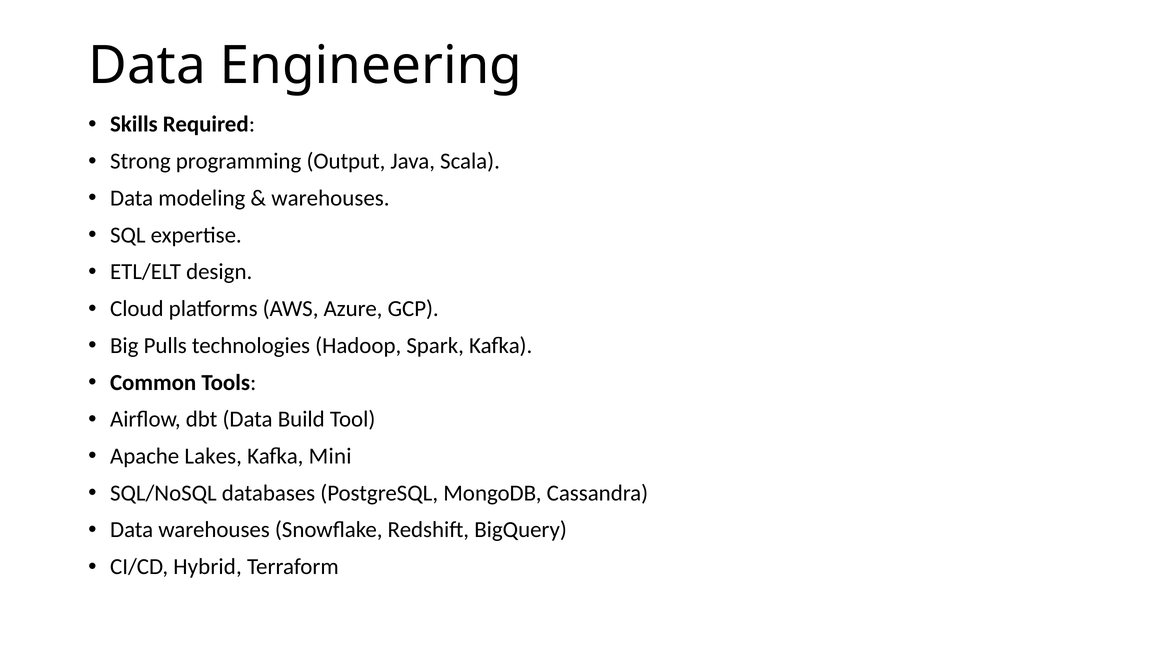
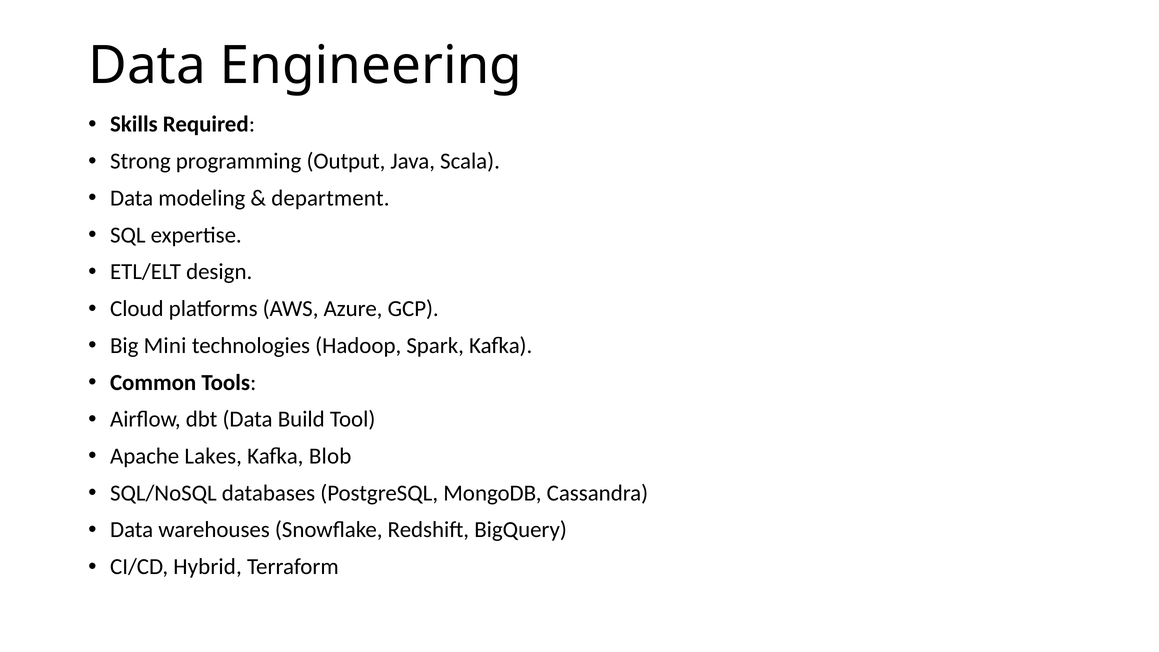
warehouses at (330, 198): warehouses -> department
Pulls: Pulls -> Mini
Mini: Mini -> Blob
